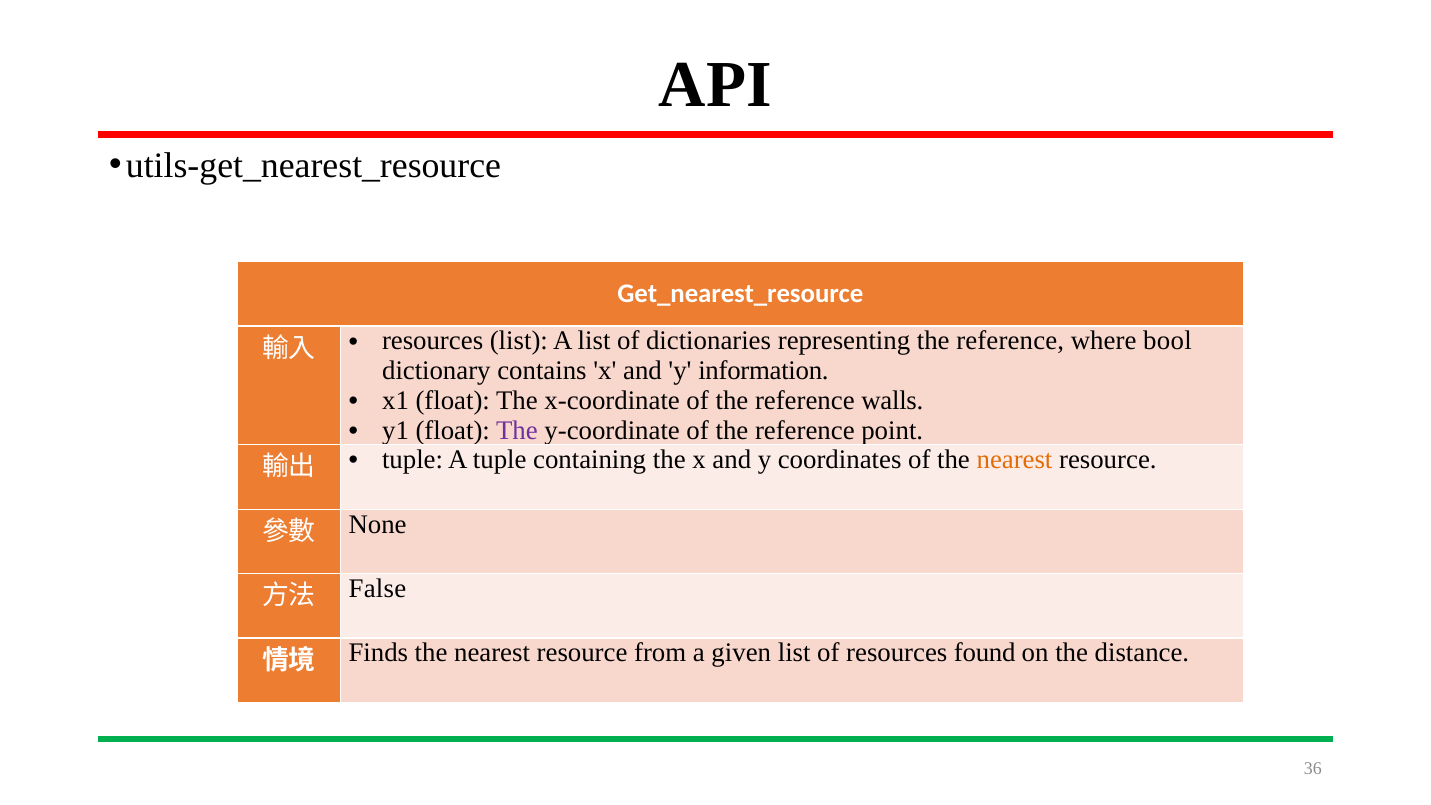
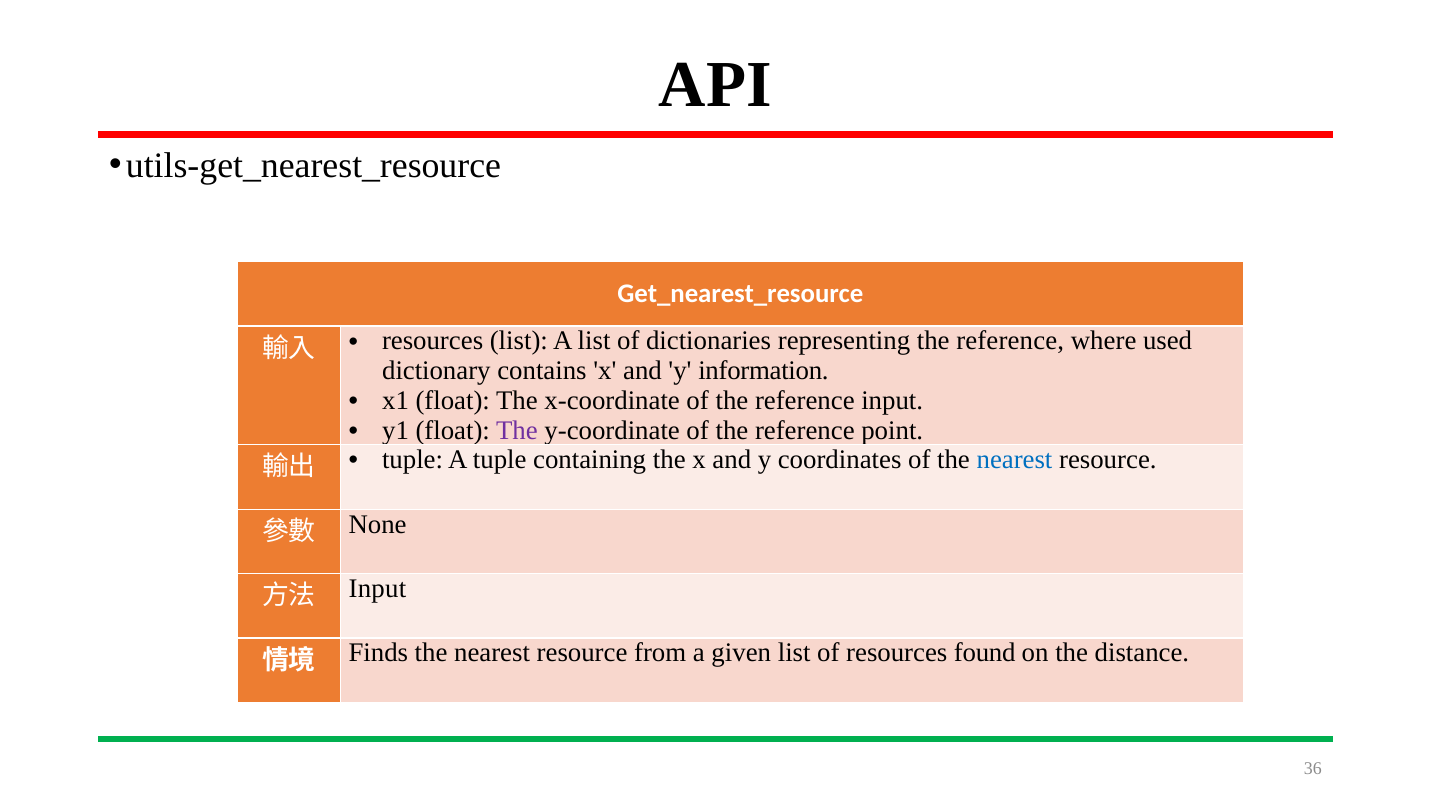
bool: bool -> used
reference walls: walls -> input
nearest at (1015, 460) colour: orange -> blue
False at (377, 589): False -> Input
